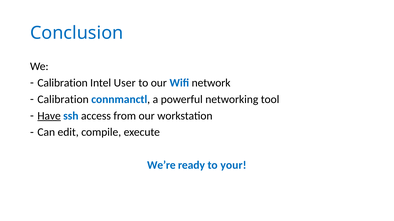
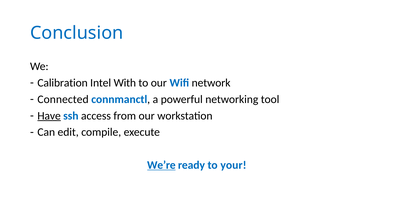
User: User -> With
Calibration at (63, 100): Calibration -> Connected
We’re underline: none -> present
